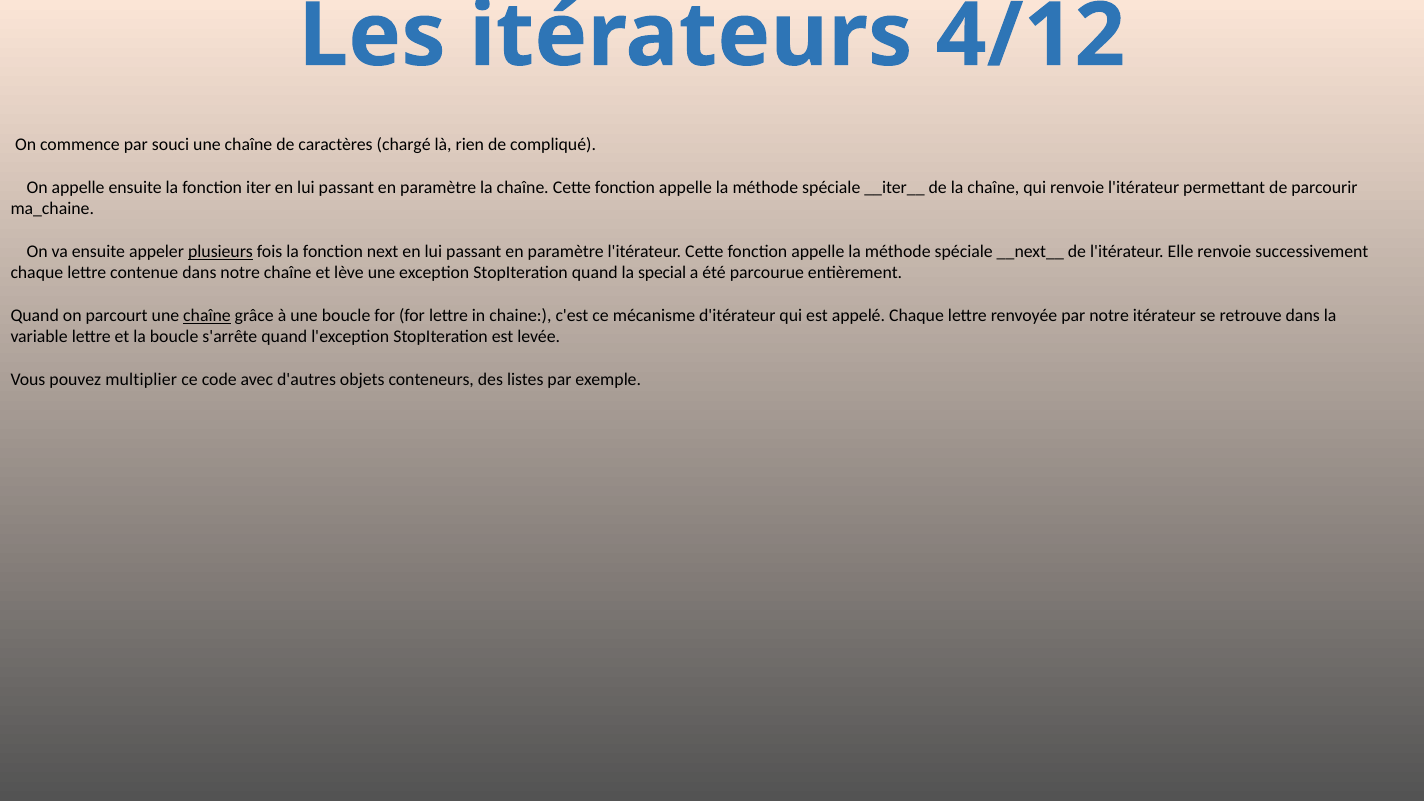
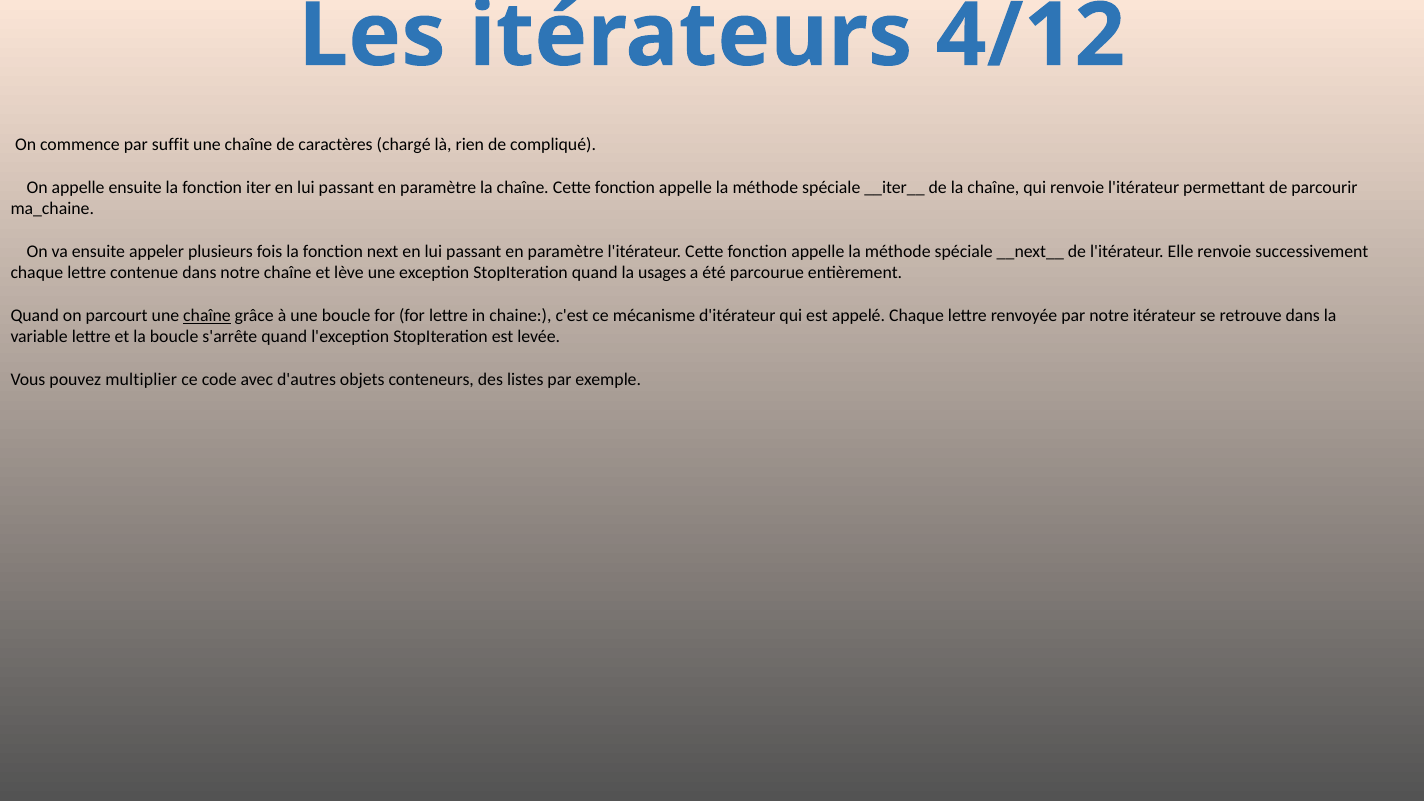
souci: souci -> suffit
plusieurs underline: present -> none
special: special -> usages
